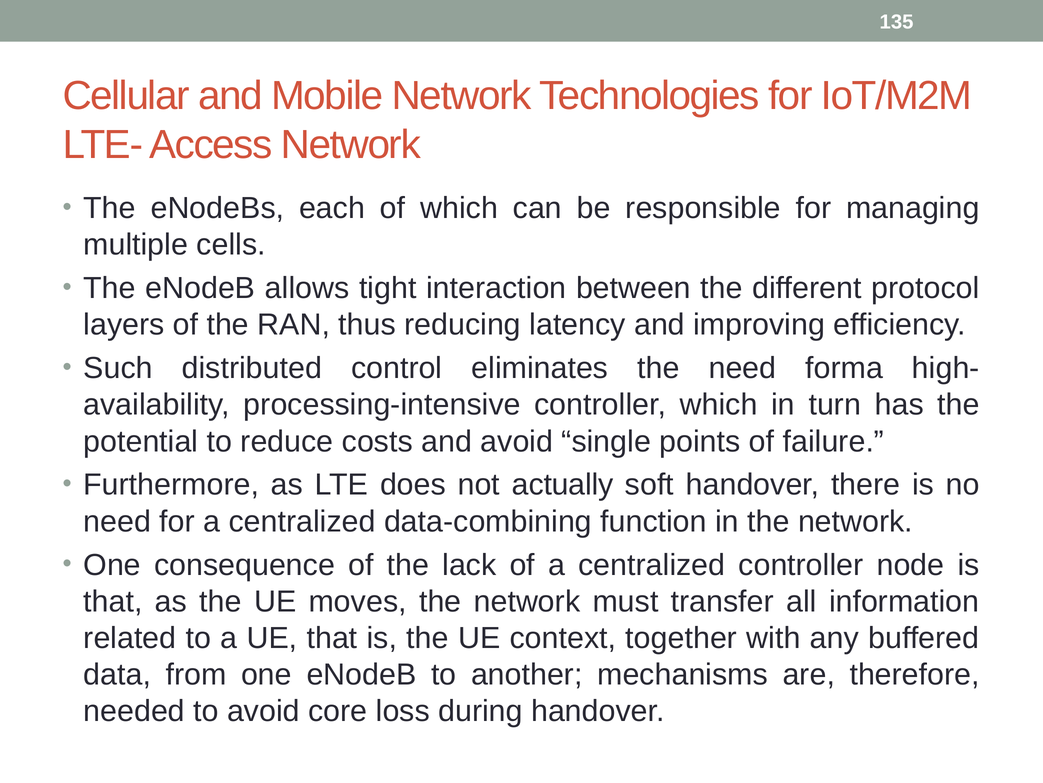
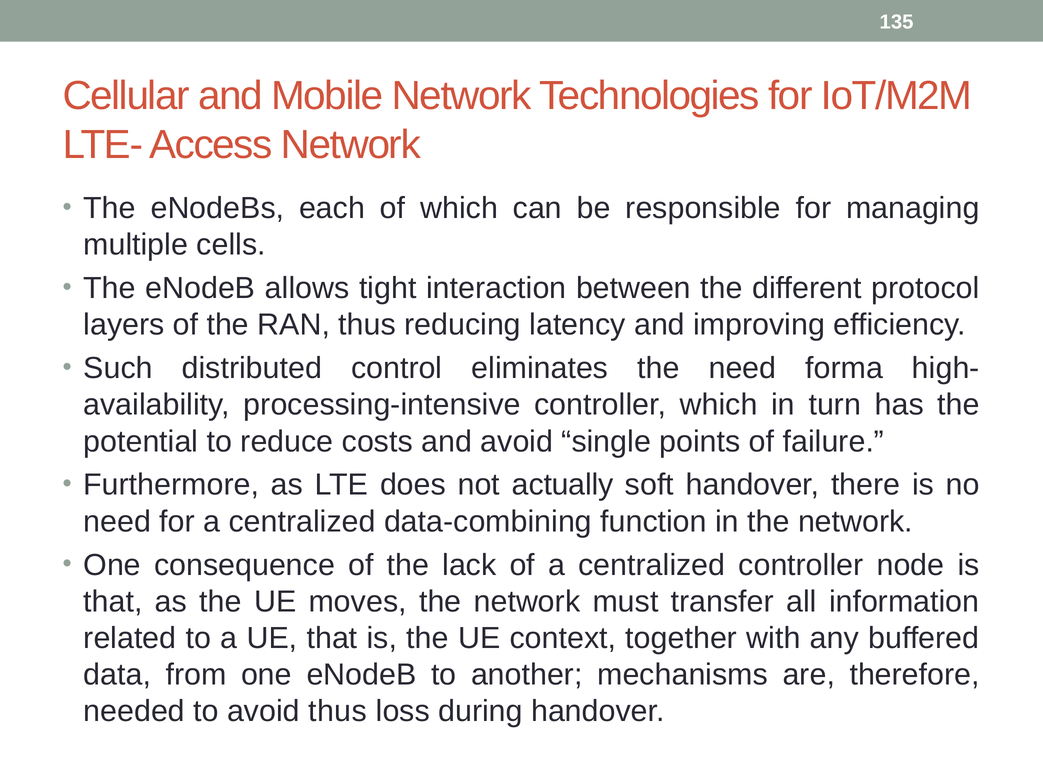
avoid core: core -> thus
